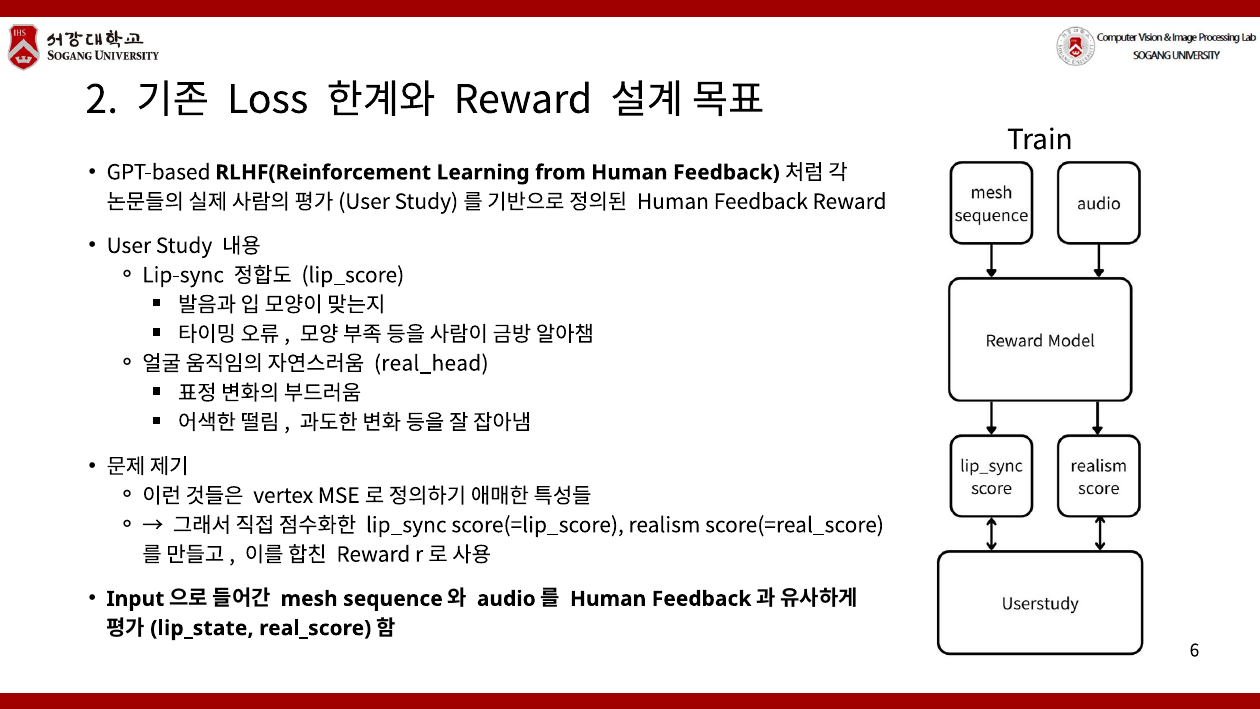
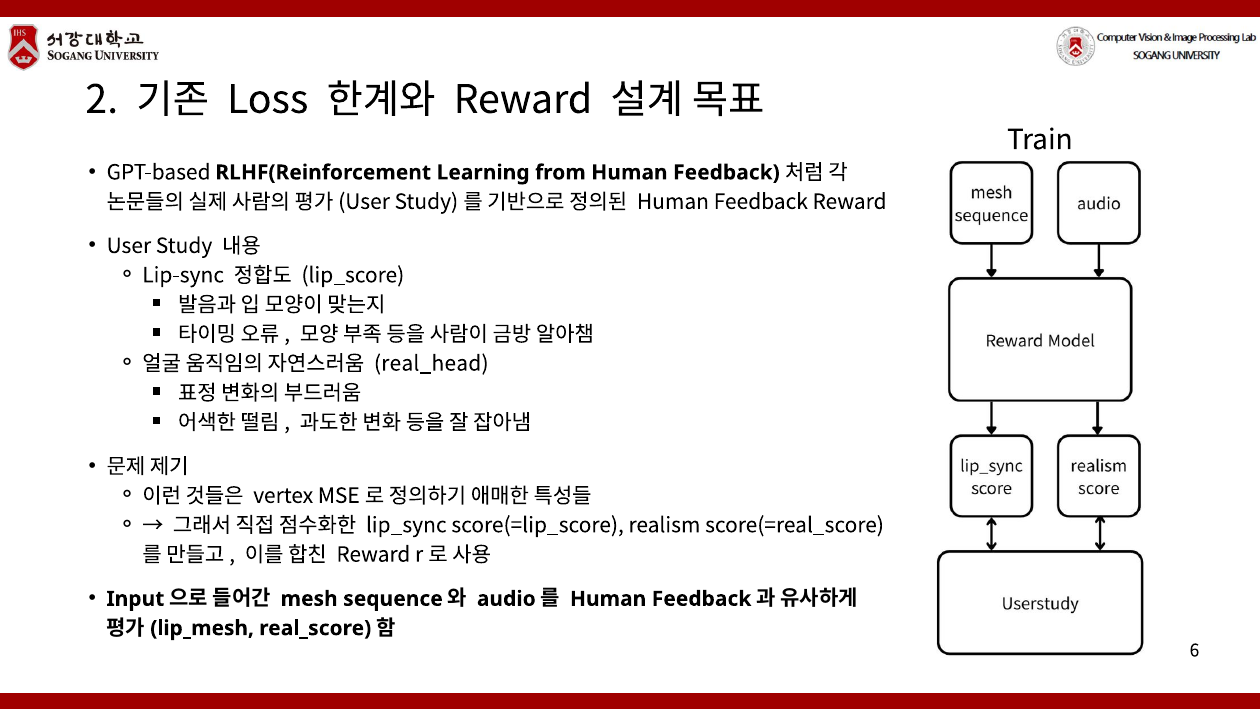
lip_state: lip_state -> lip_mesh
